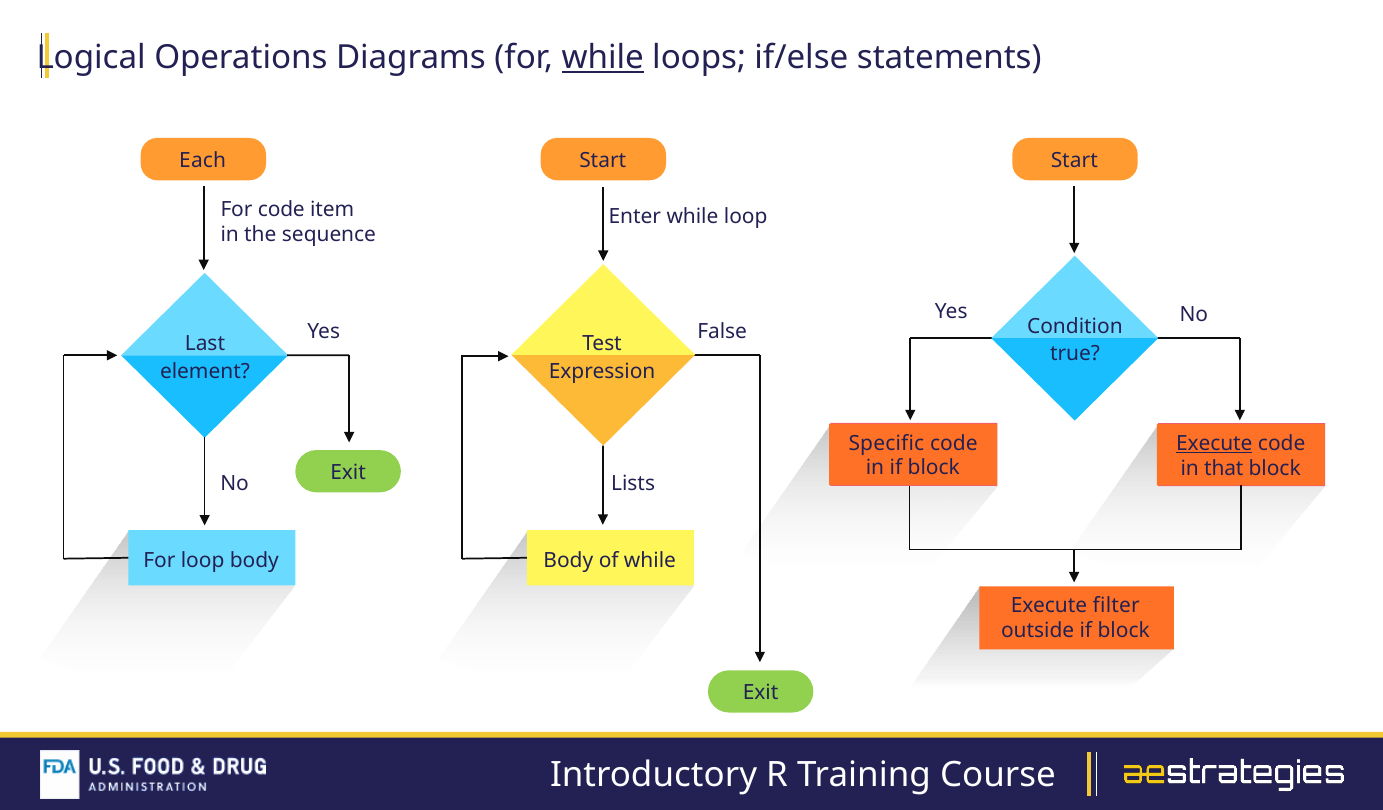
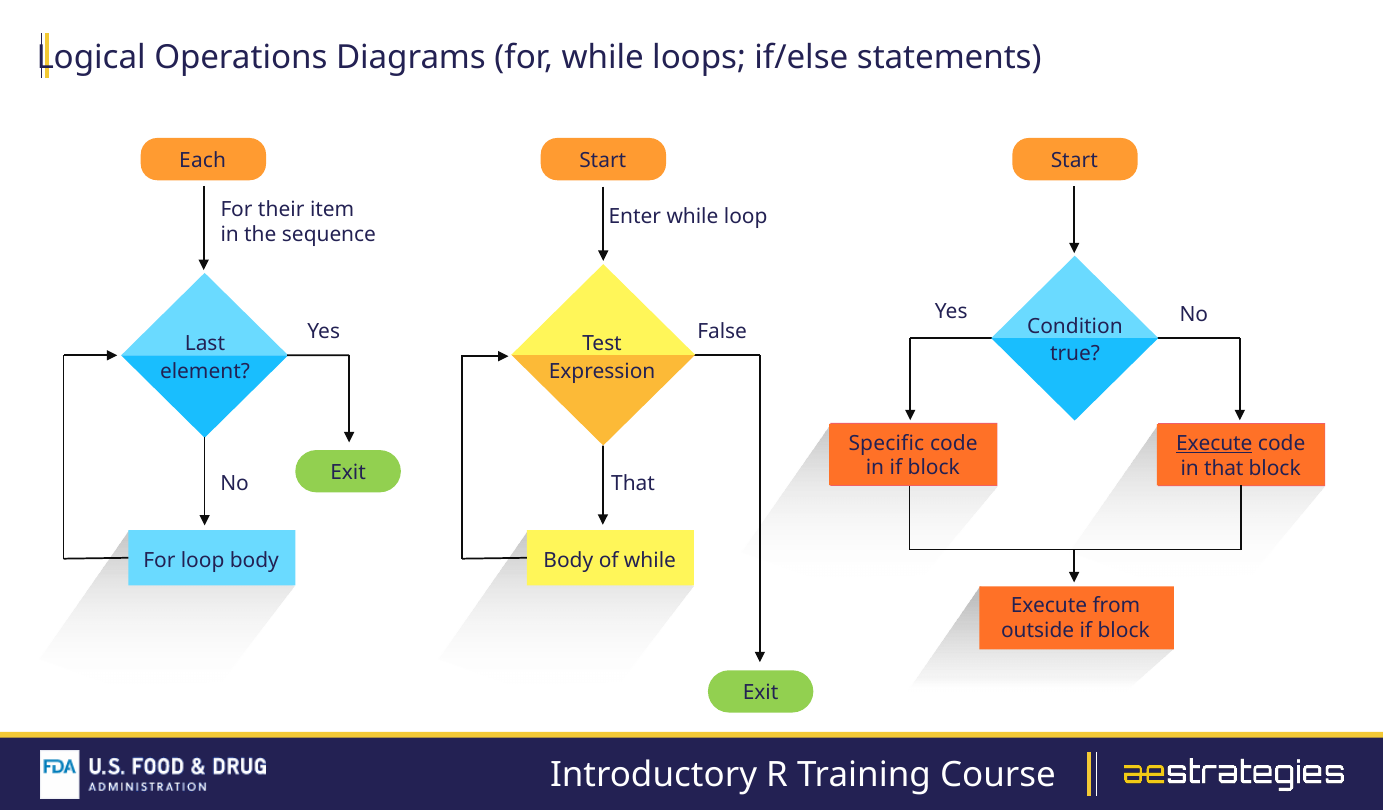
while at (603, 58) underline: present -> none
For code: code -> their
Lists at (633, 483): Lists -> That
filter: filter -> from
